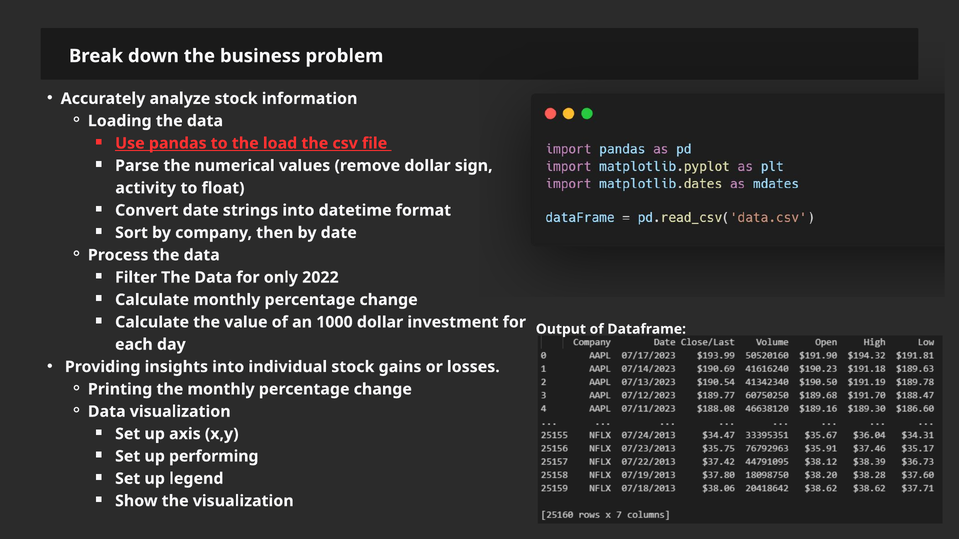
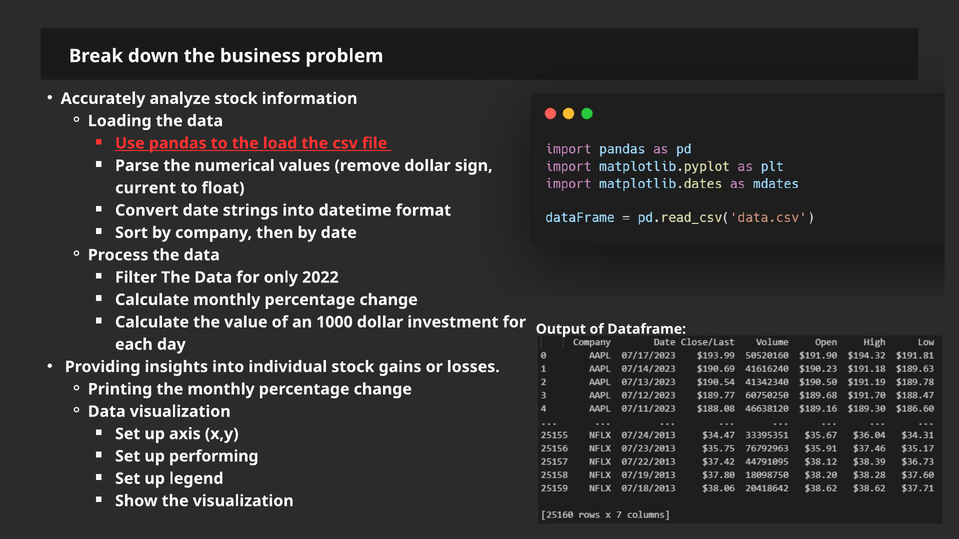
activity: activity -> current
